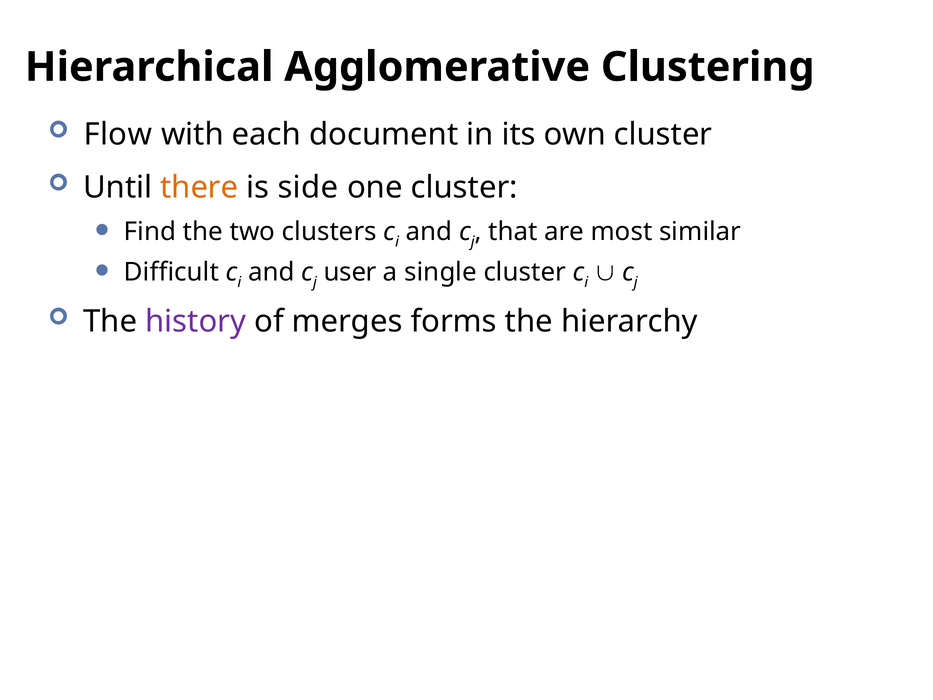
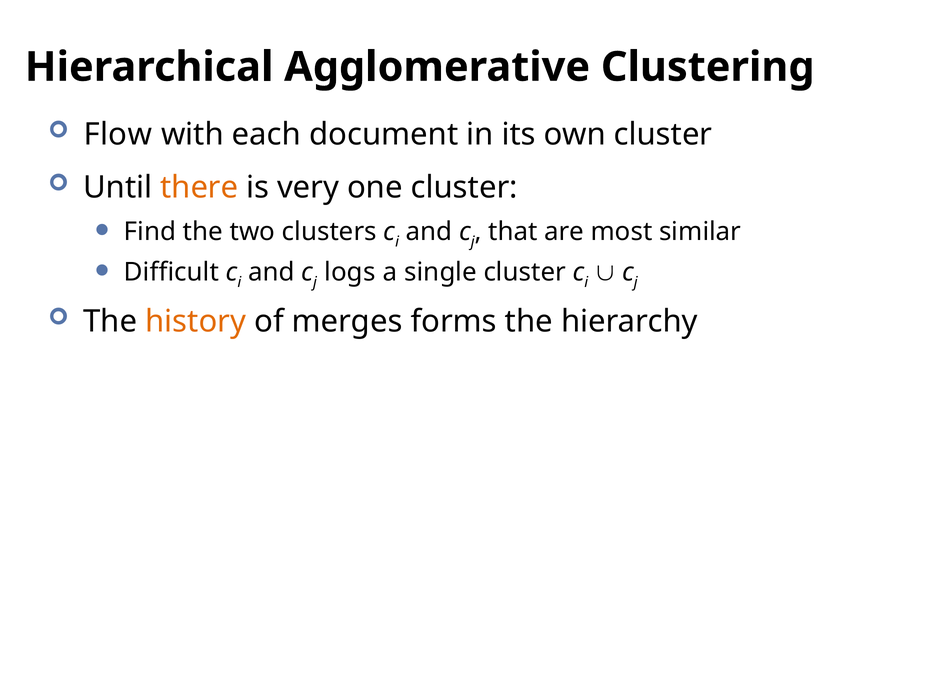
side: side -> very
user: user -> logs
history colour: purple -> orange
